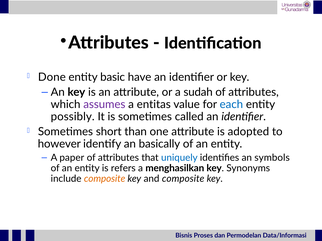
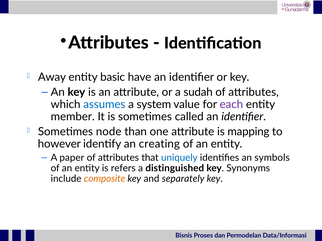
Done: Done -> Away
assumes colour: purple -> blue
entitas: entitas -> system
each colour: blue -> purple
possibly: possibly -> member
short: short -> node
adopted: adopted -> mapping
basically: basically -> creating
menghasilkan: menghasilkan -> distinguished
and composite: composite -> separately
